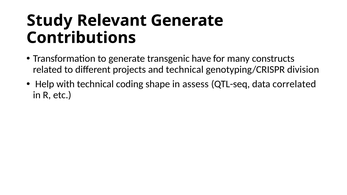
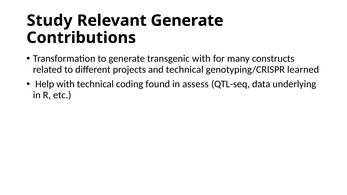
transgenic have: have -> with
division: division -> learned
shape: shape -> found
correlated: correlated -> underlying
